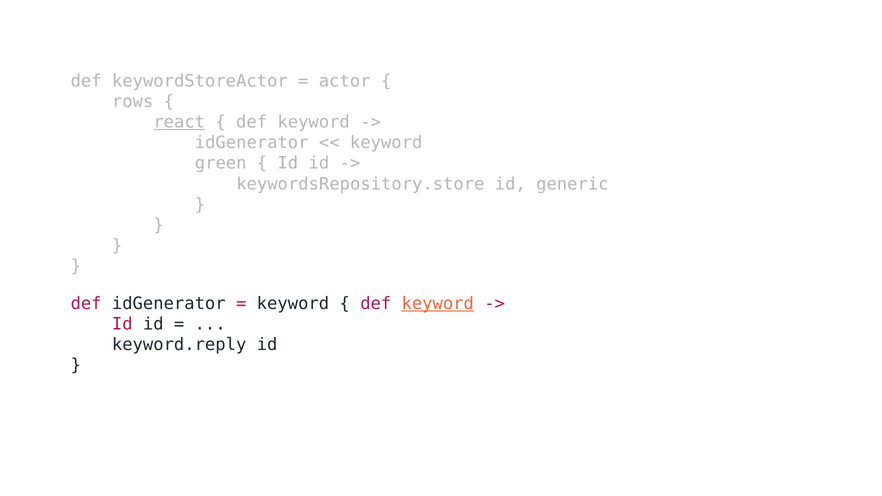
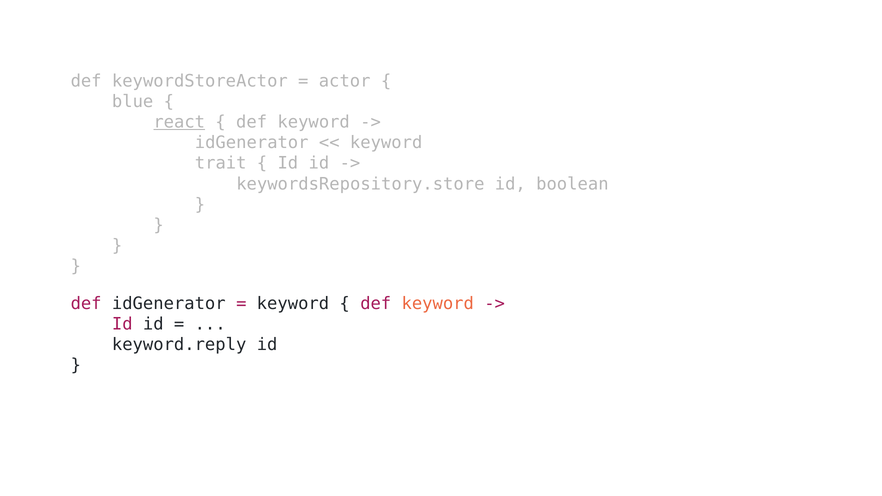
rows: rows -> blue
green: green -> trait
generic: generic -> boolean
keyword at (438, 303) underline: present -> none
